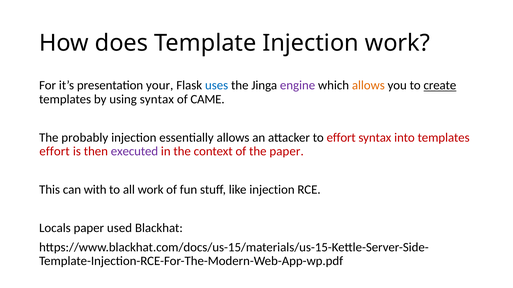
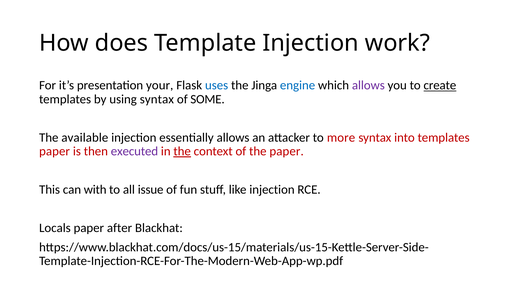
engine colour: purple -> blue
allows at (368, 86) colour: orange -> purple
CAME: CAME -> SOME
probably: probably -> available
to effort: effort -> more
effort at (55, 152): effort -> paper
the at (182, 152) underline: none -> present
all work: work -> issue
used: used -> after
